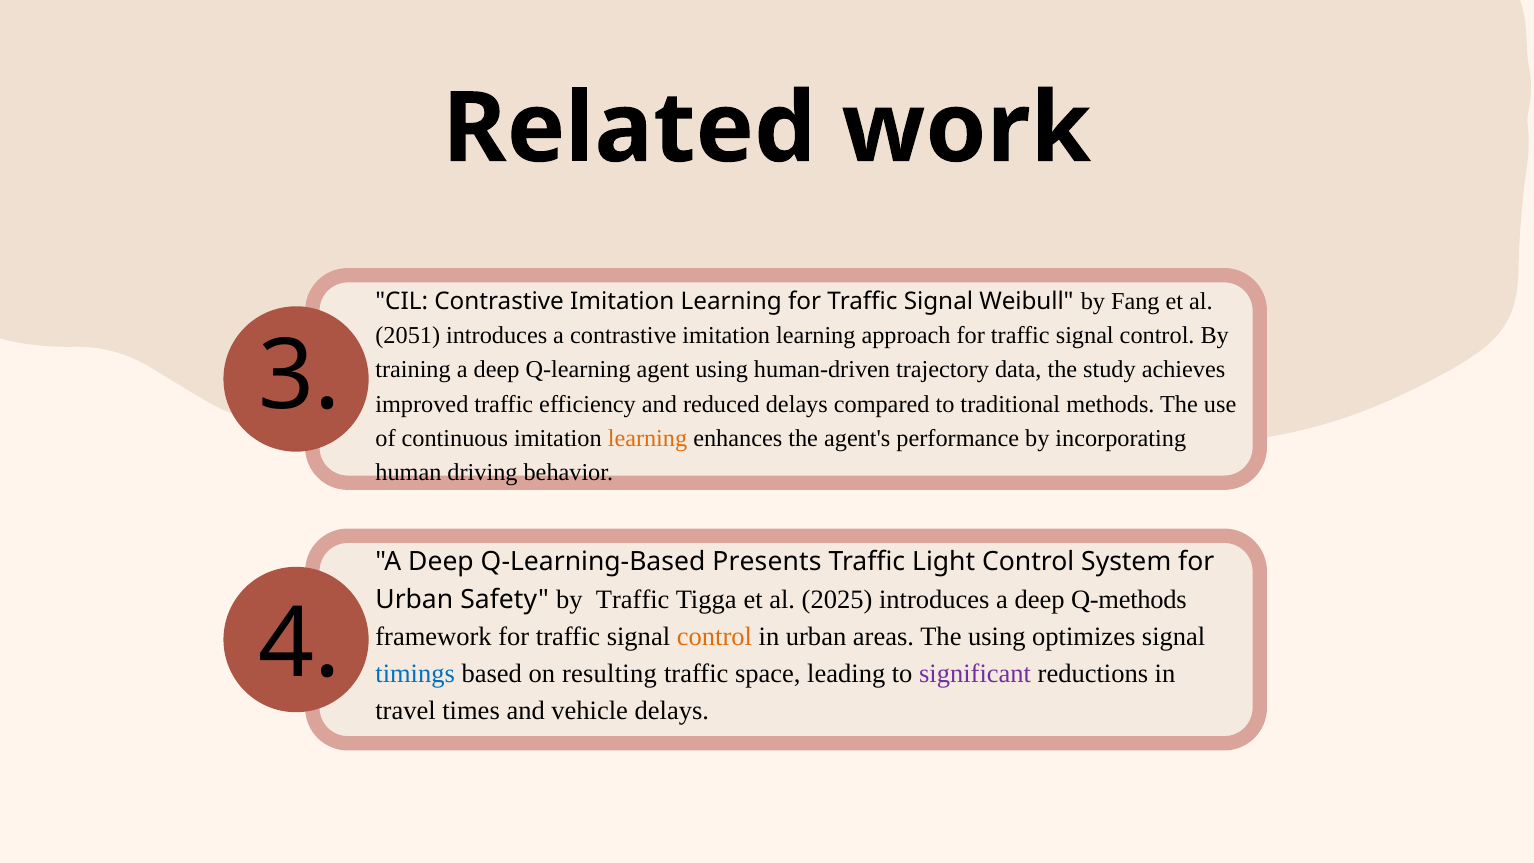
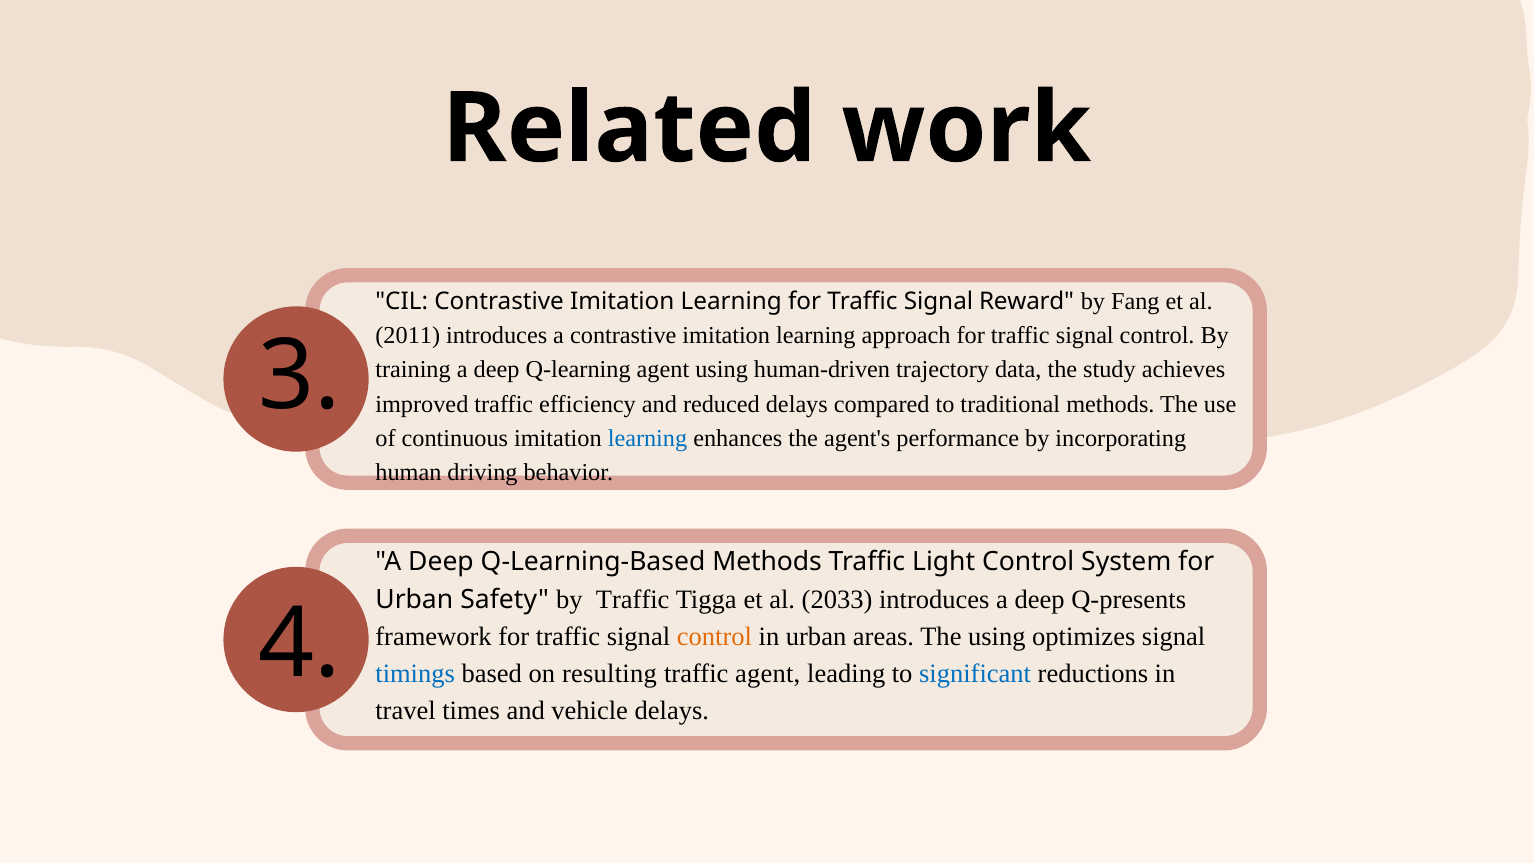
Weibull: Weibull -> Reward
2051: 2051 -> 2011
learning at (648, 438) colour: orange -> blue
Q-Learning-Based Presents: Presents -> Methods
2025: 2025 -> 2033
Q-methods: Q-methods -> Q-presents
traffic space: space -> agent
significant colour: purple -> blue
